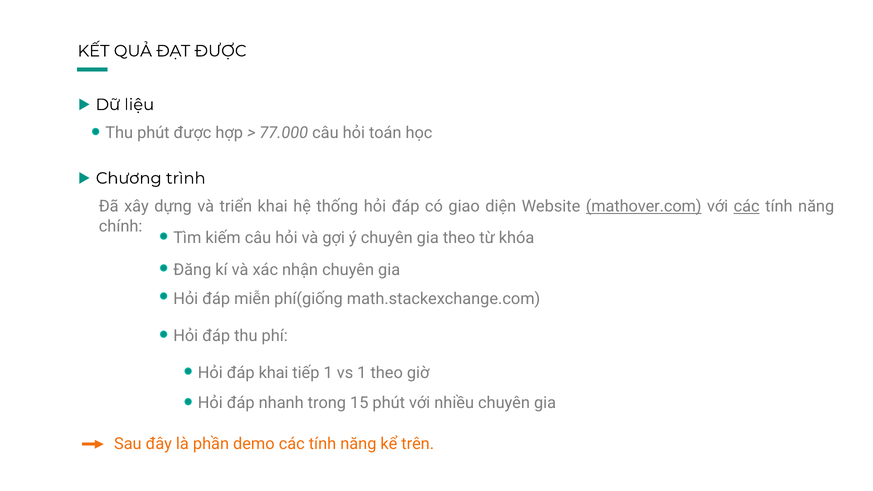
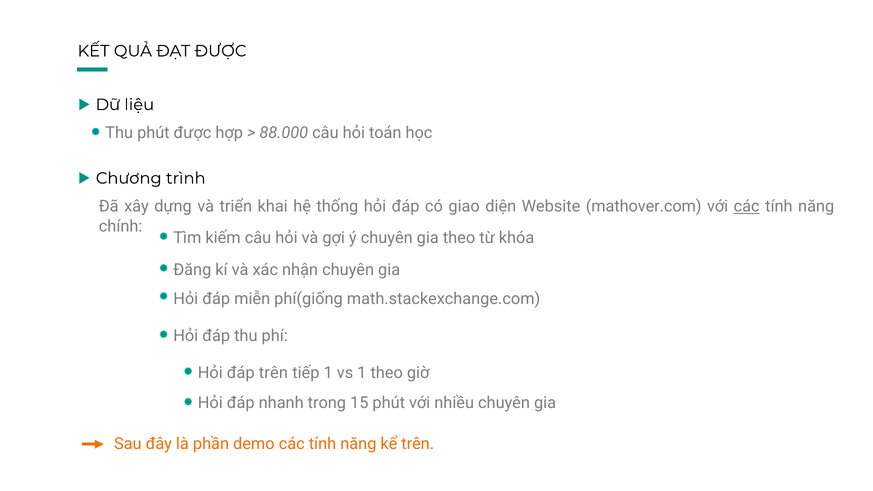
77.000: 77.000 -> 88.000
mathover.com underline: present -> none
đáp khai: khai -> trên
